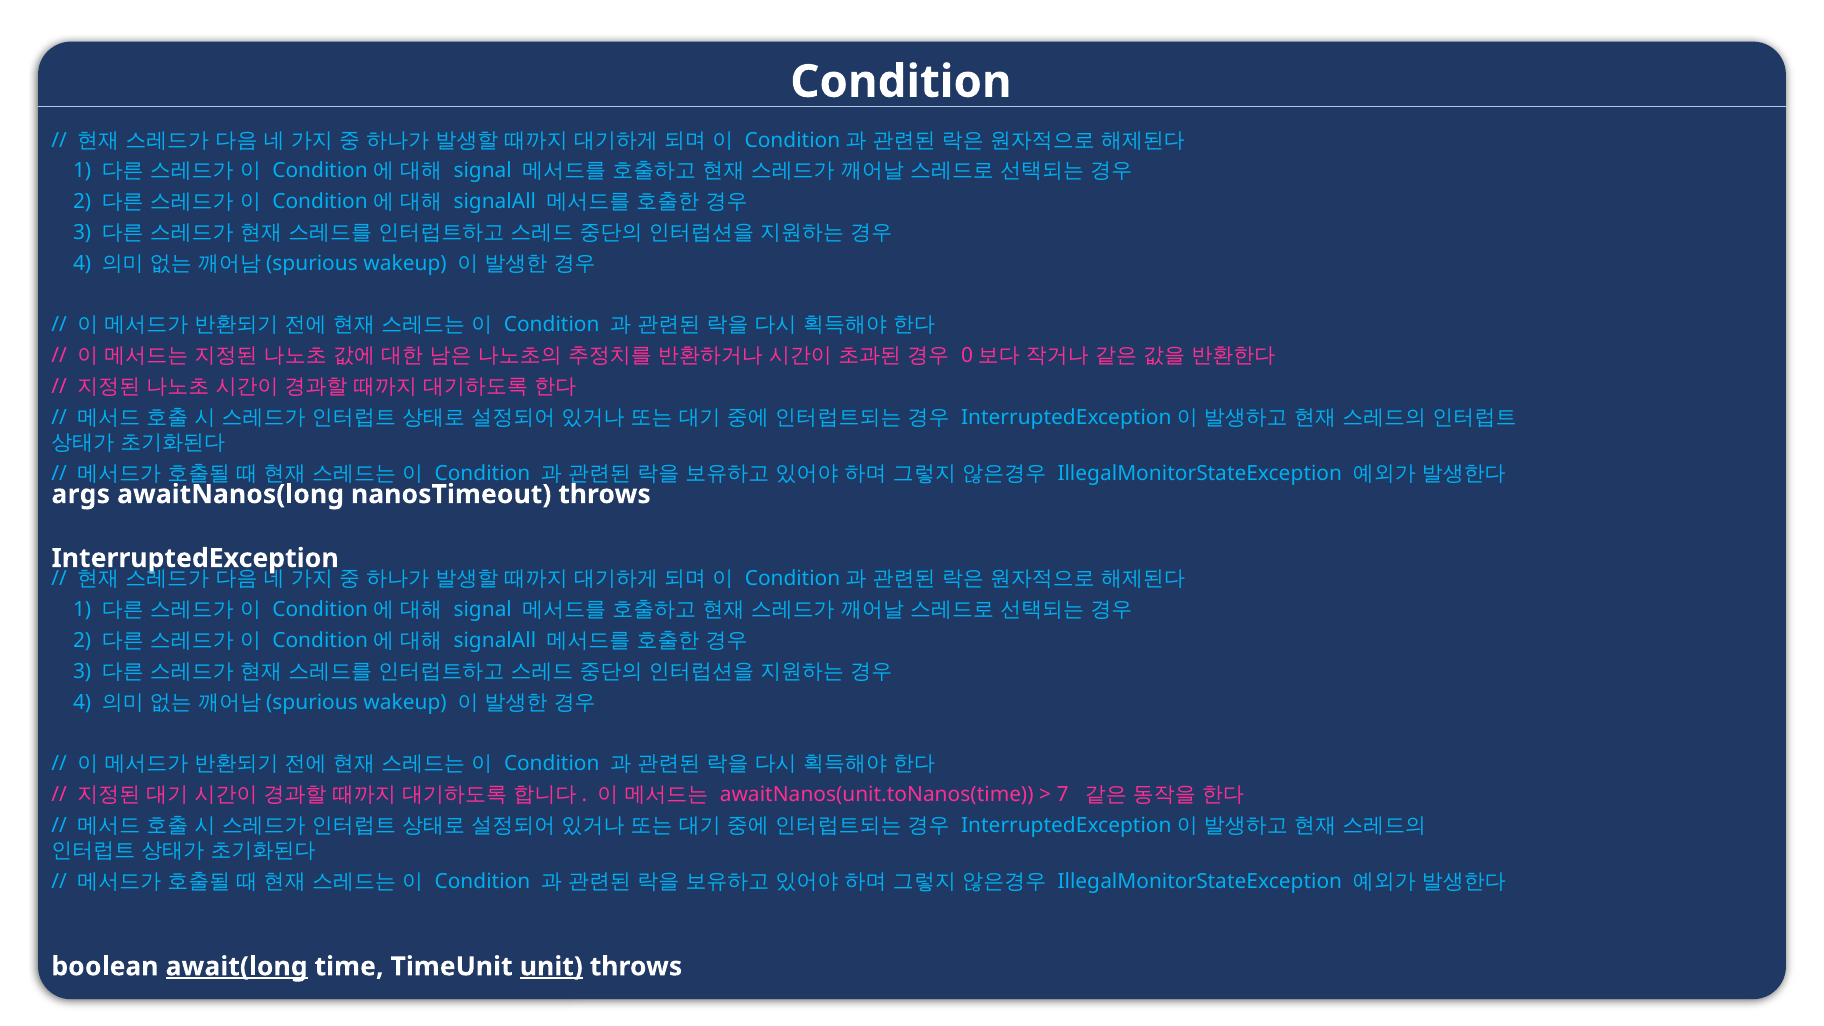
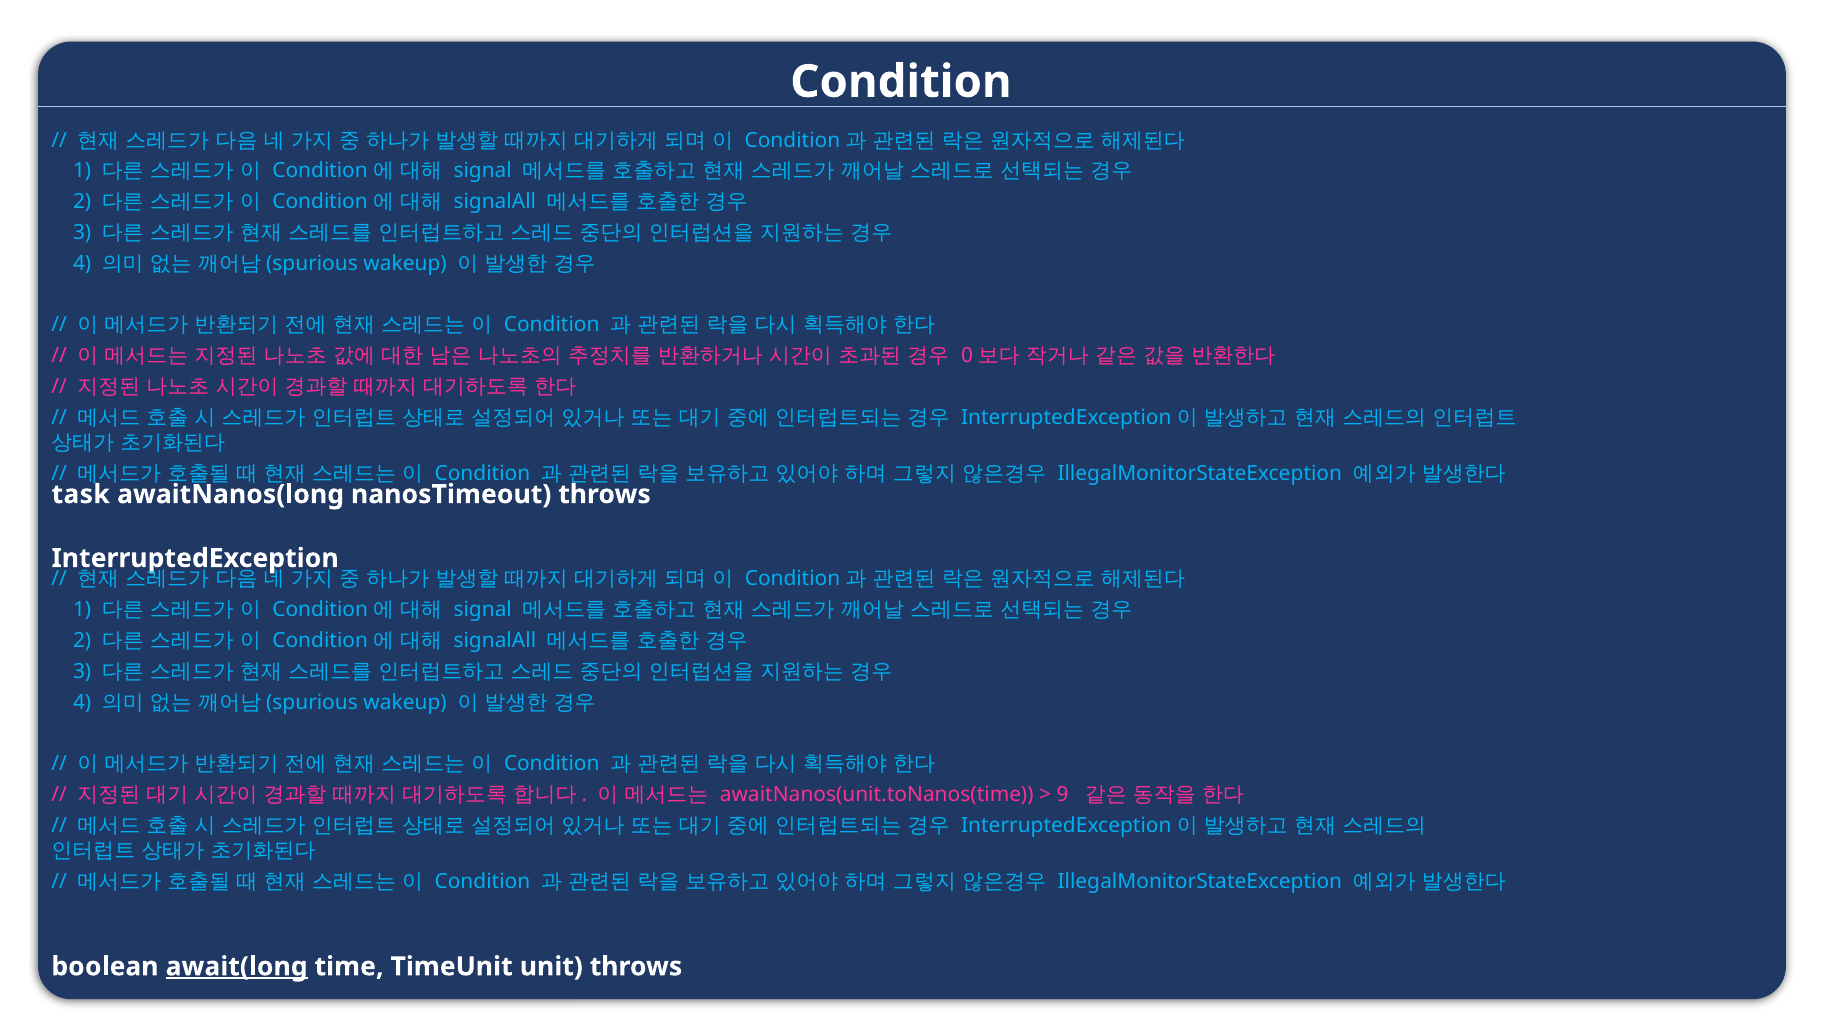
args: args -> task
7: 7 -> 9
unit underline: present -> none
